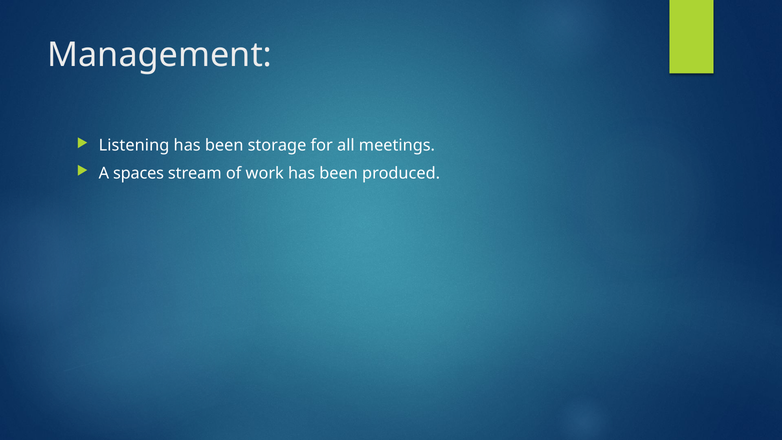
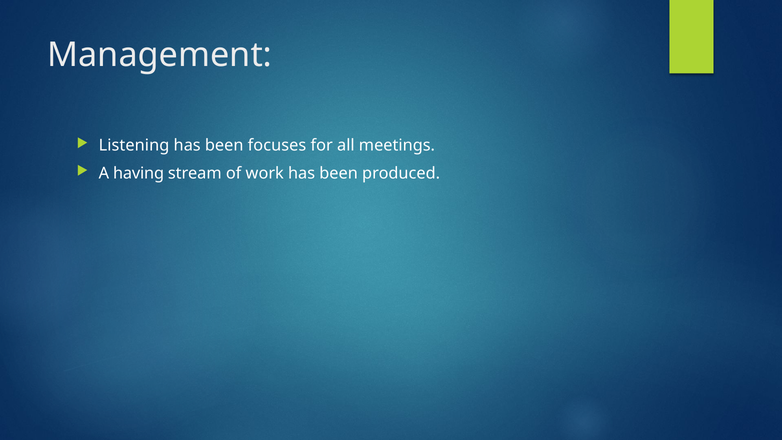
storage: storage -> focuses
spaces: spaces -> having
